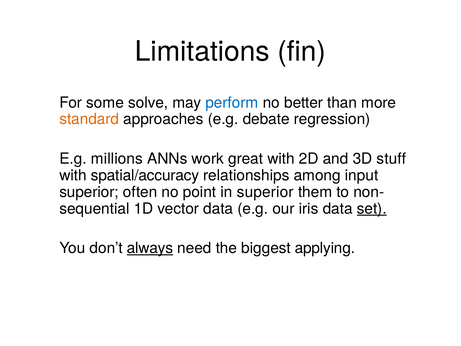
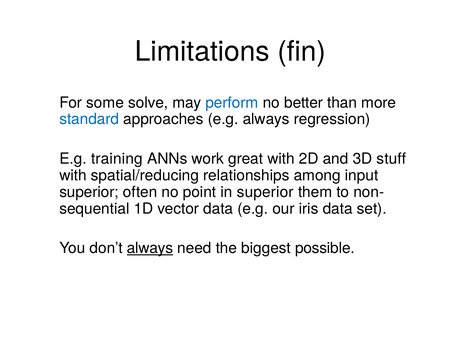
standard colour: orange -> blue
e.g debate: debate -> always
millions: millions -> training
spatial/accuracy: spatial/accuracy -> spatial/reducing
set underline: present -> none
applying: applying -> possible
